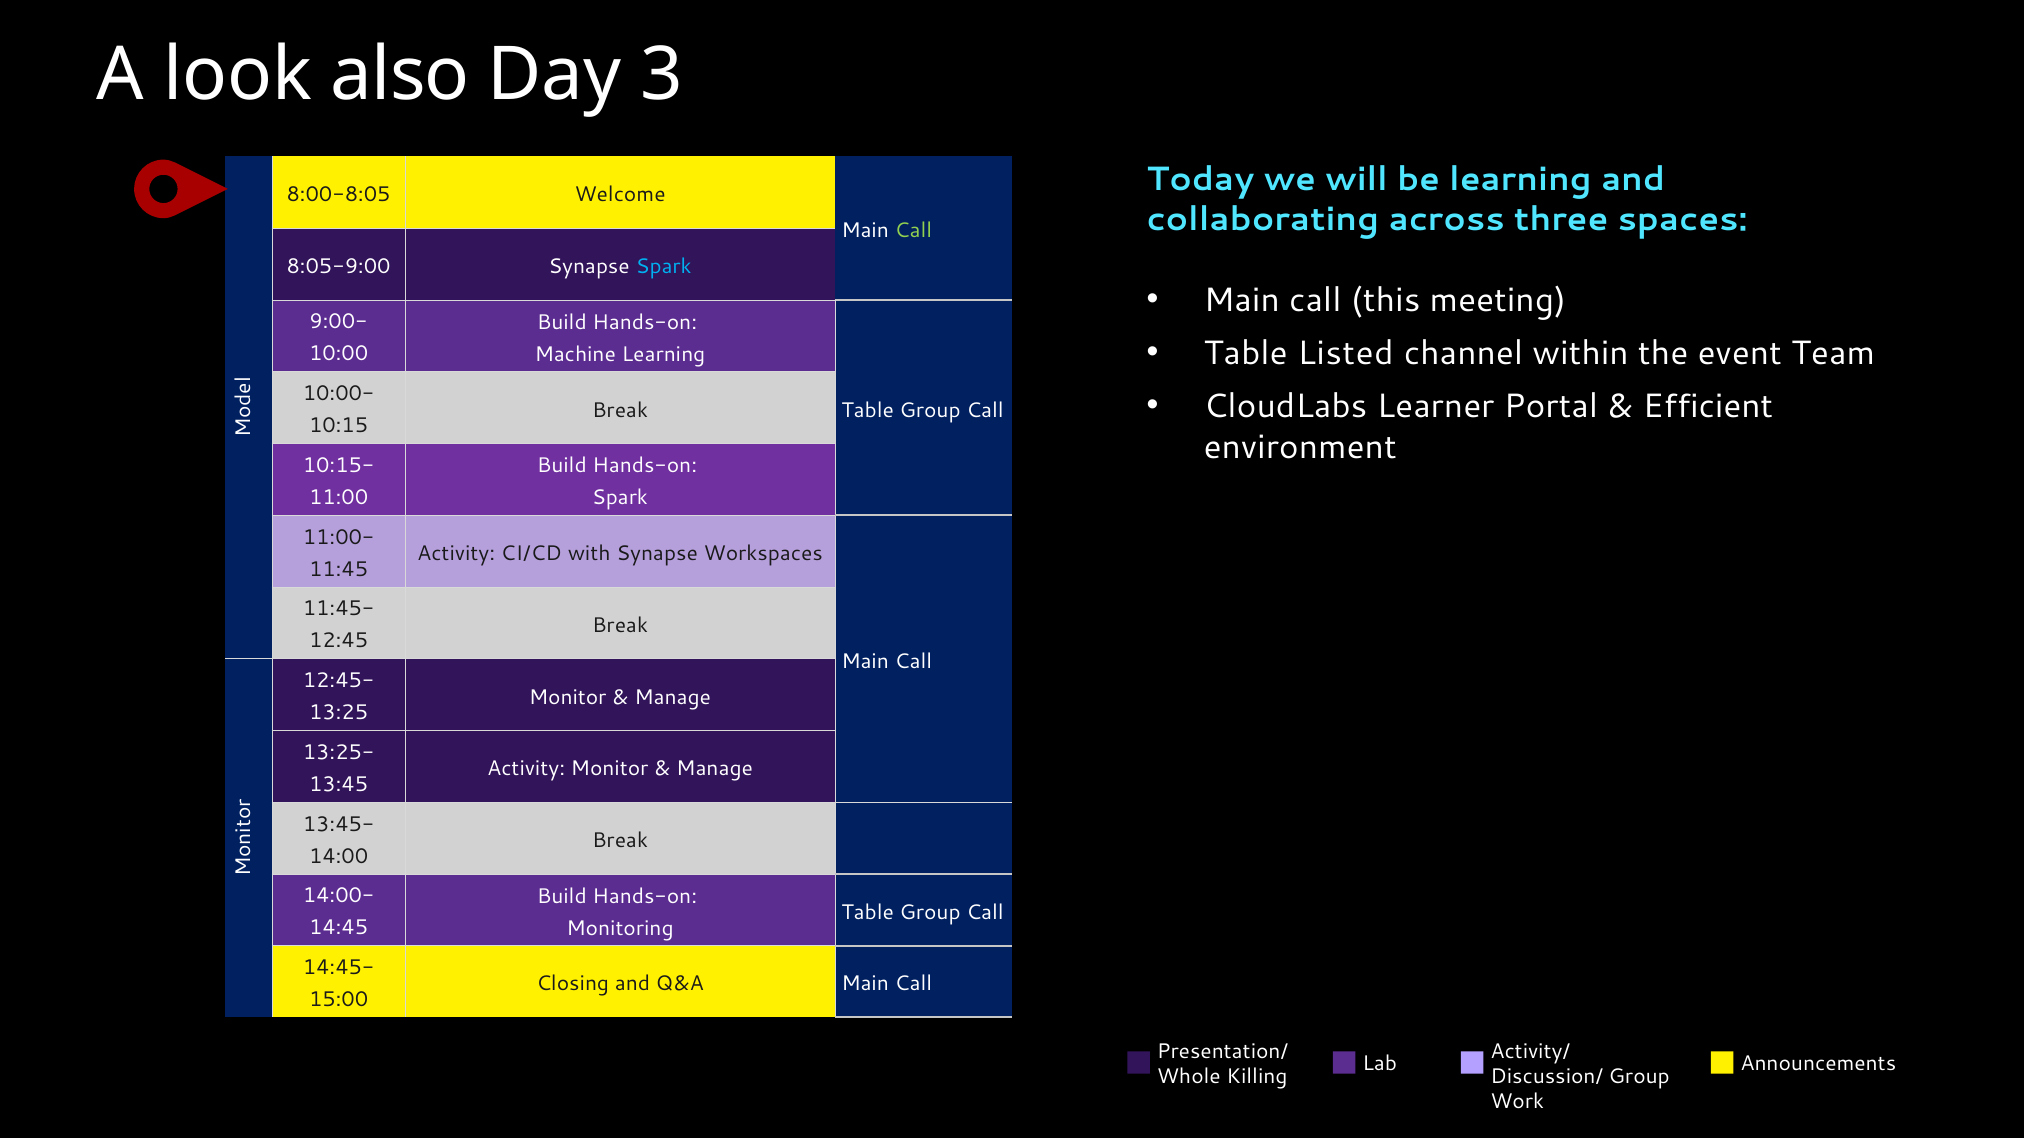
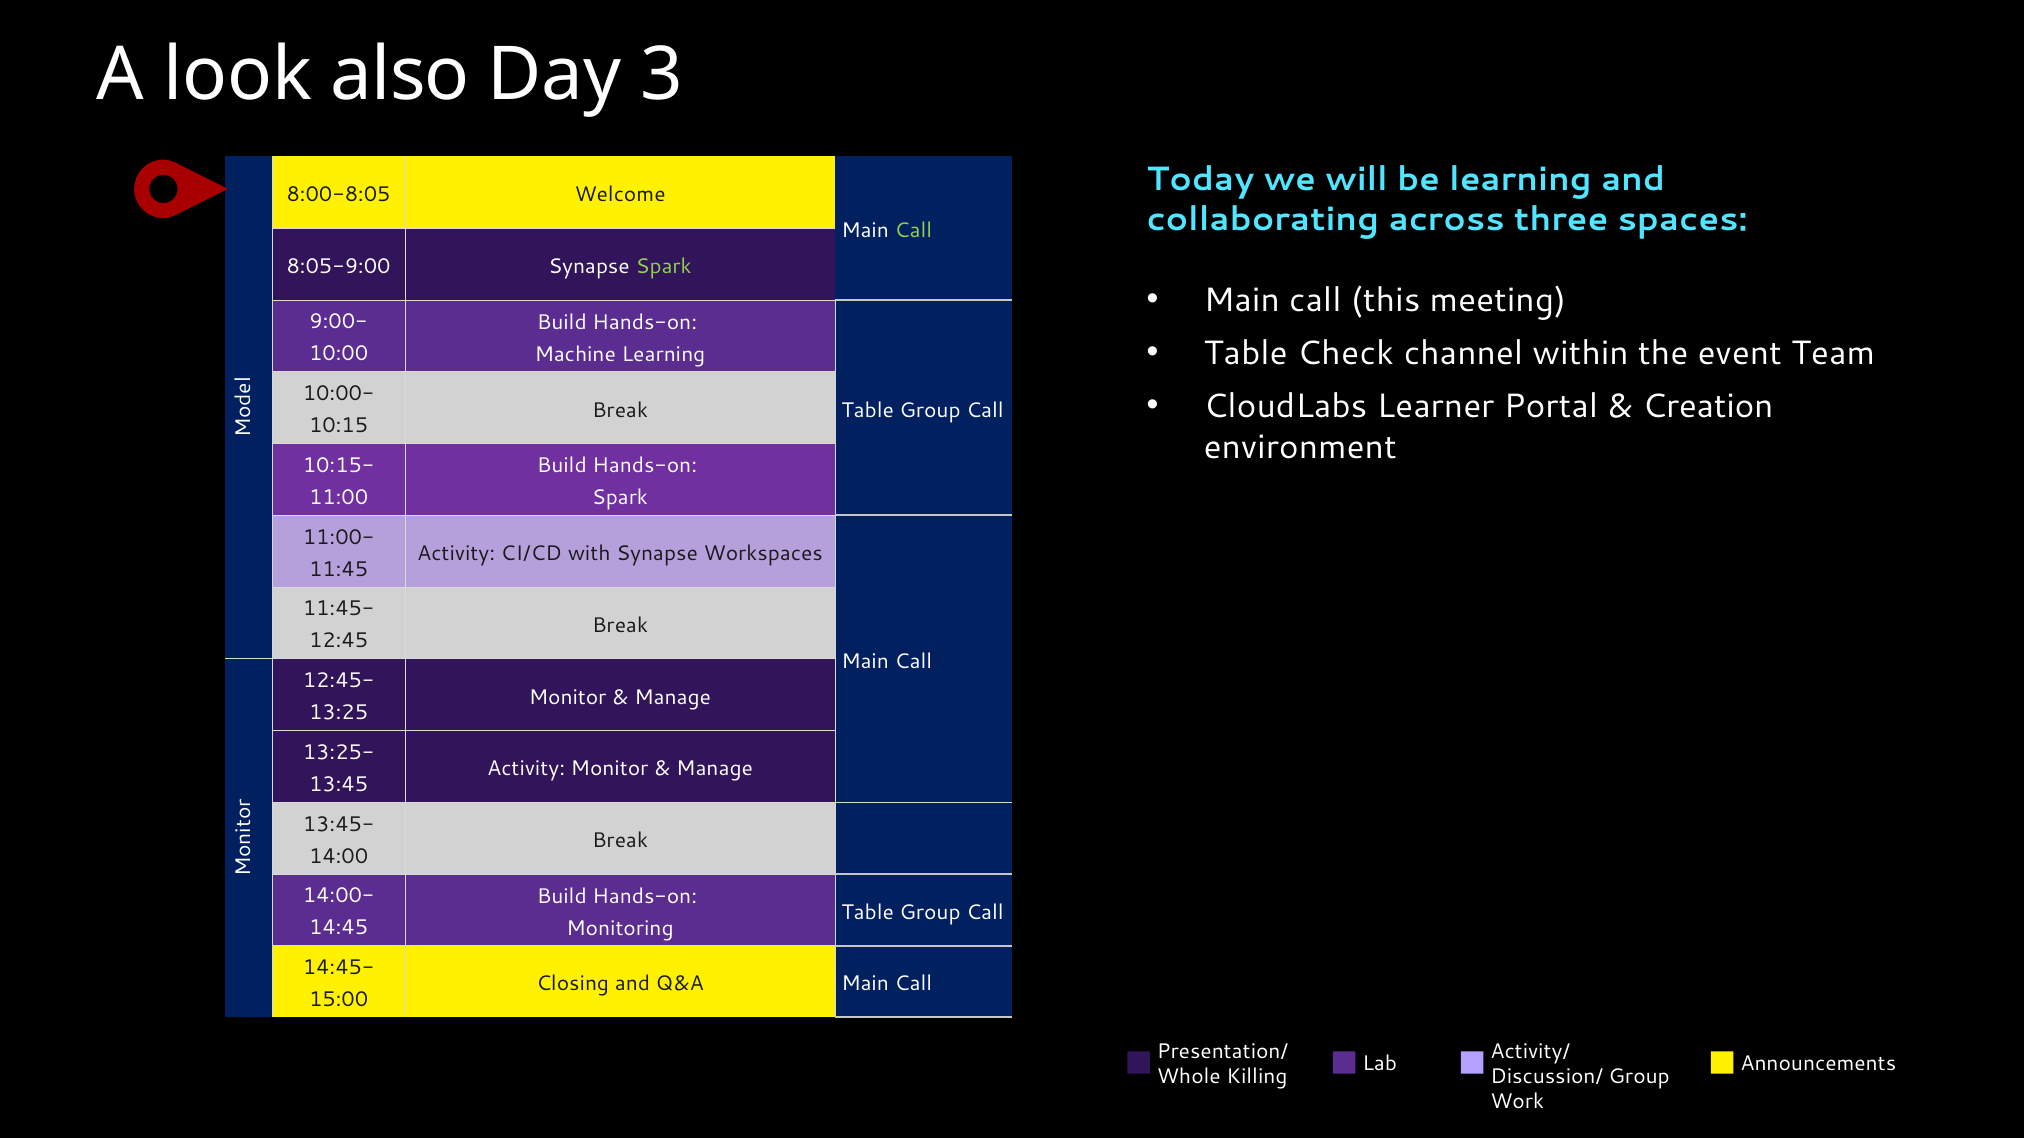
Spark at (664, 267) colour: light blue -> light green
Listed: Listed -> Check
Efficient: Efficient -> Creation
